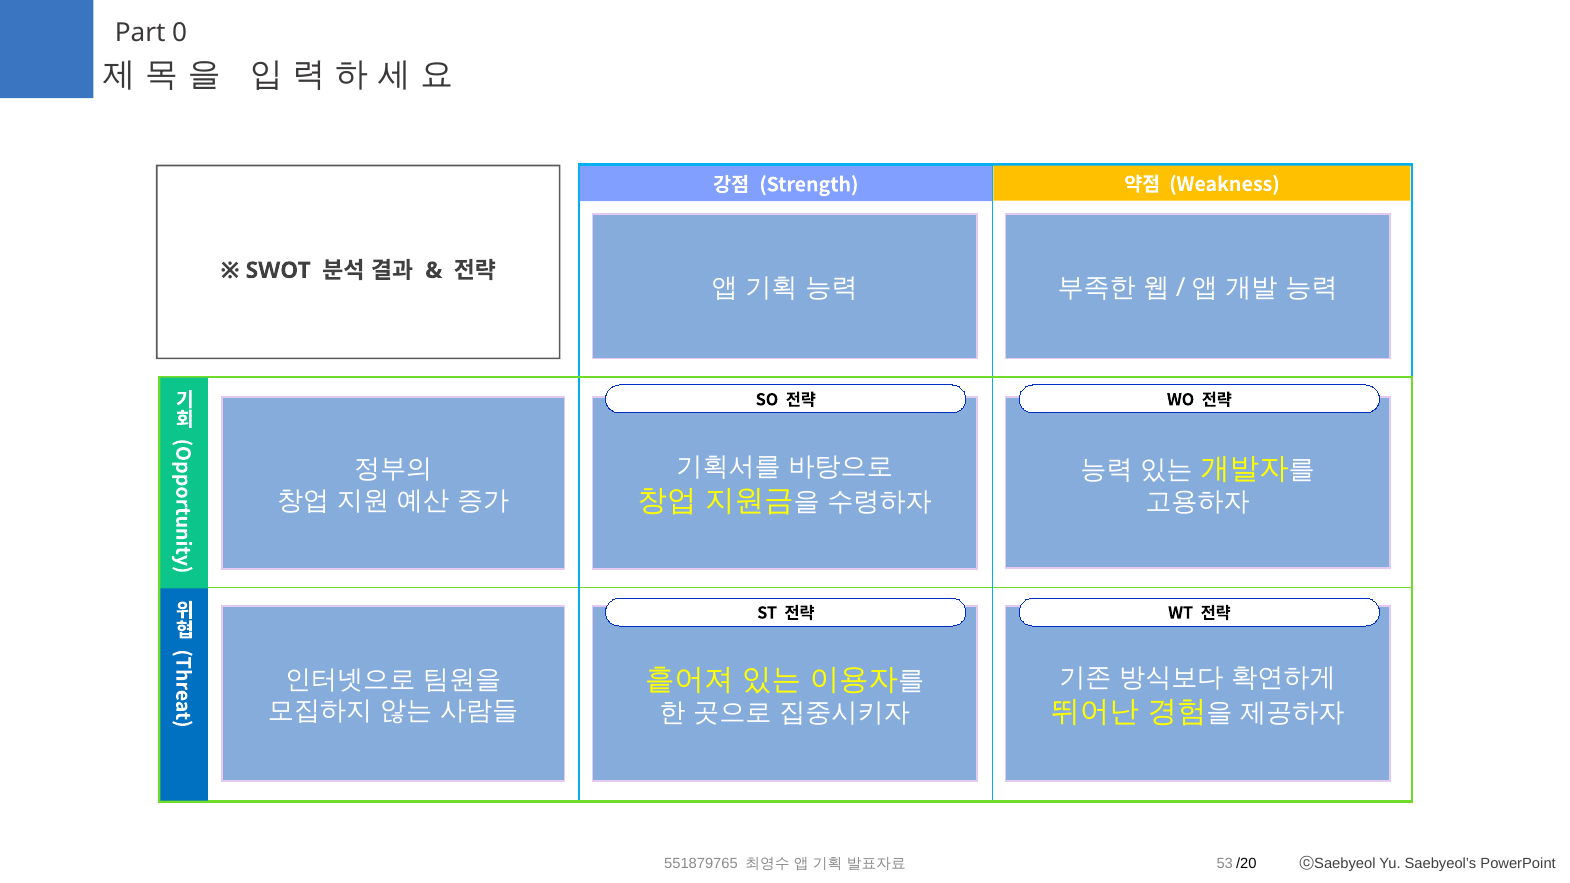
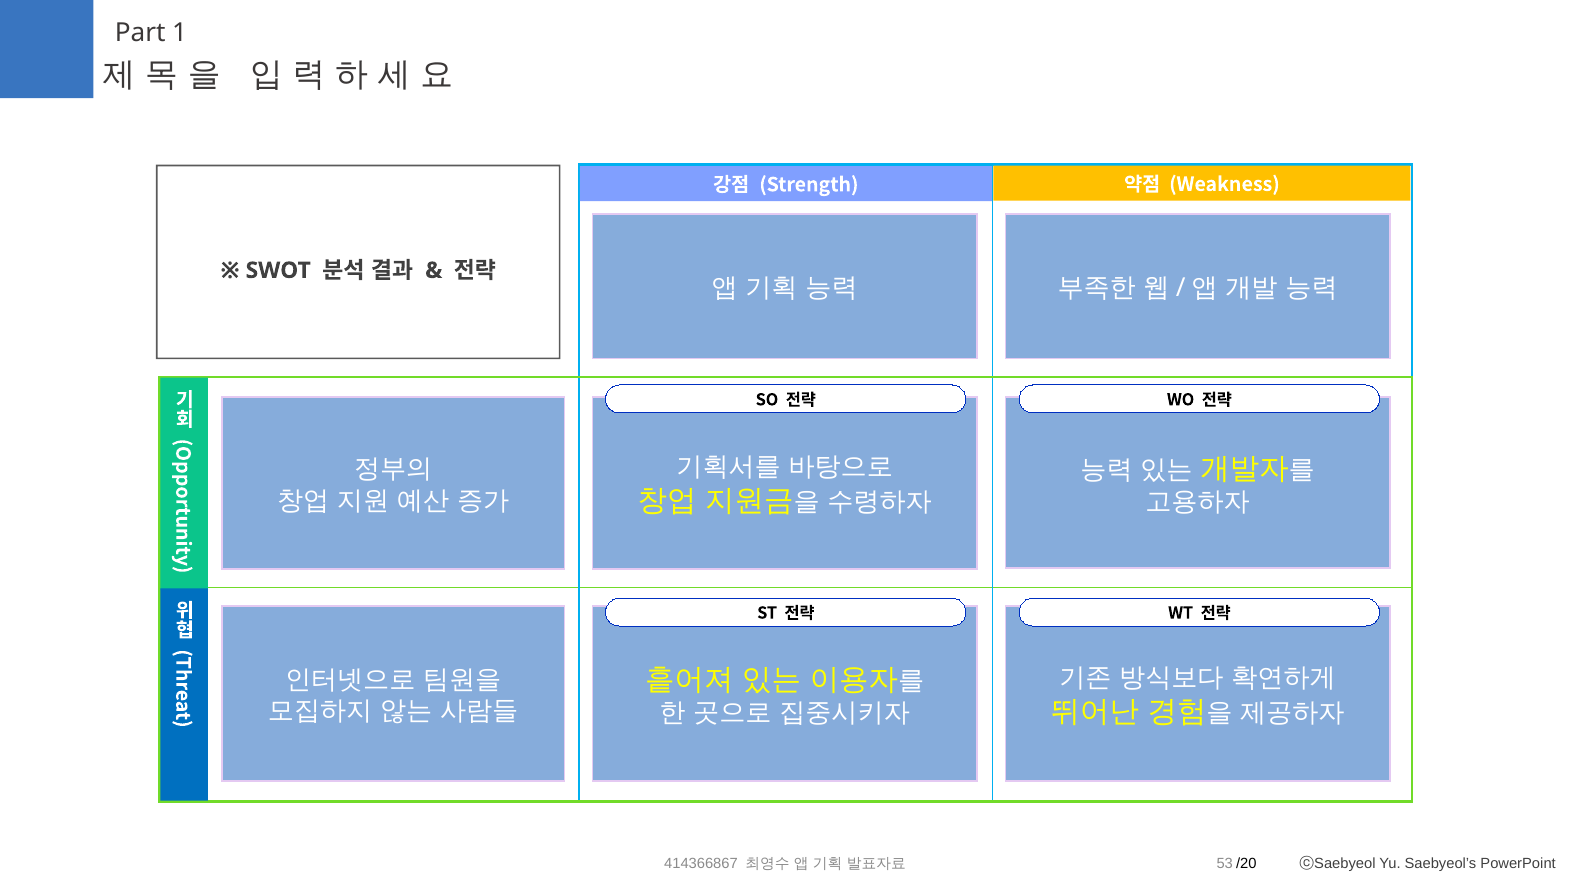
0: 0 -> 1
551879765: 551879765 -> 414366867
